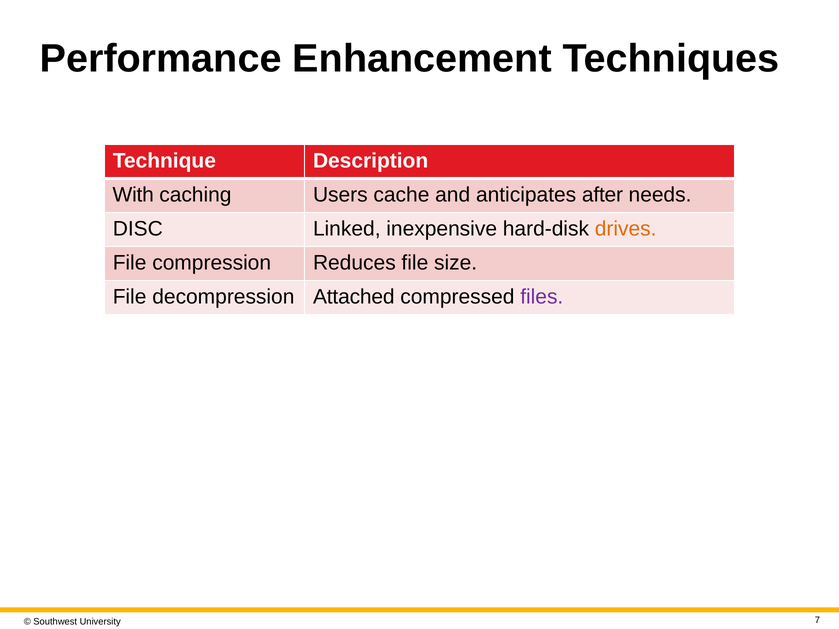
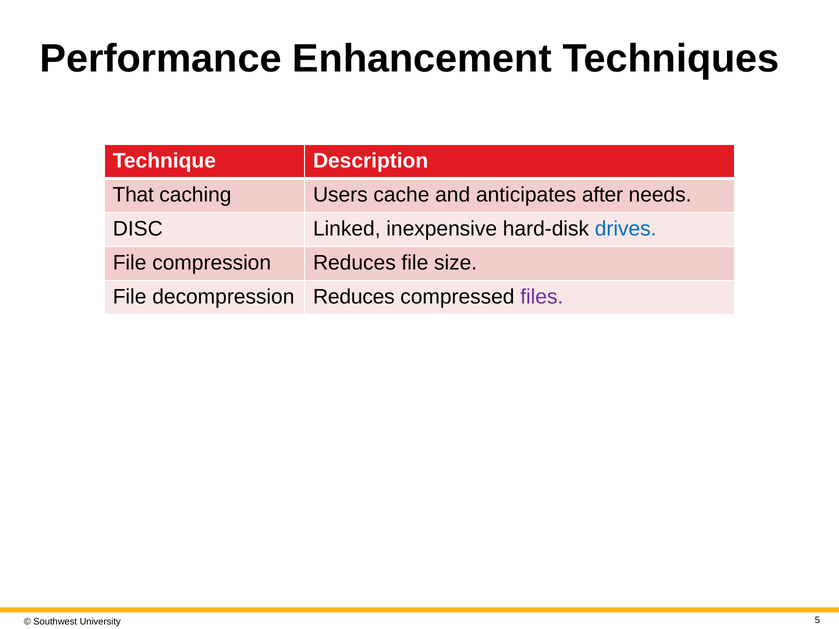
With: With -> That
drives colour: orange -> blue
decompression Attached: Attached -> Reduces
7: 7 -> 5
